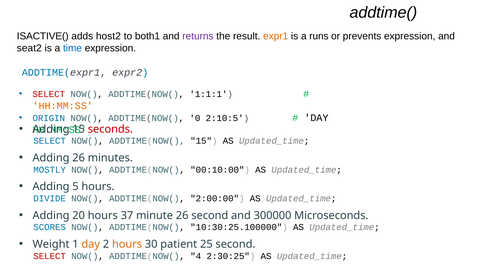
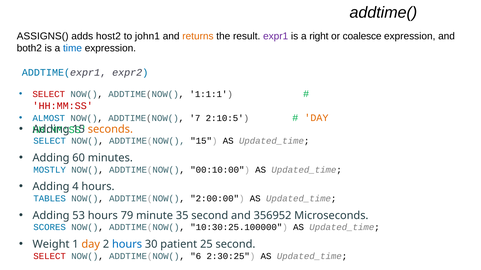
ISACTIVE(: ISACTIVE( -> ASSIGNS(
both1: both1 -> john1
returns colour: purple -> orange
expr1 colour: orange -> purple
runs: runs -> right
prevents: prevents -> coalesce
seat2: seat2 -> both2
HH:MM:SS at (63, 106) colour: orange -> red
ORIGIN: ORIGIN -> ALMOST
0: 0 -> 7
DAY at (316, 118) colour: black -> orange
seconds colour: red -> orange
Adding 26: 26 -> 60
5: 5 -> 4
DIVIDE: DIVIDE -> TABLES
20: 20 -> 53
37: 37 -> 79
minute 26: 26 -> 35
300000: 300000 -> 356952
hours at (127, 245) colour: orange -> blue
4: 4 -> 6
